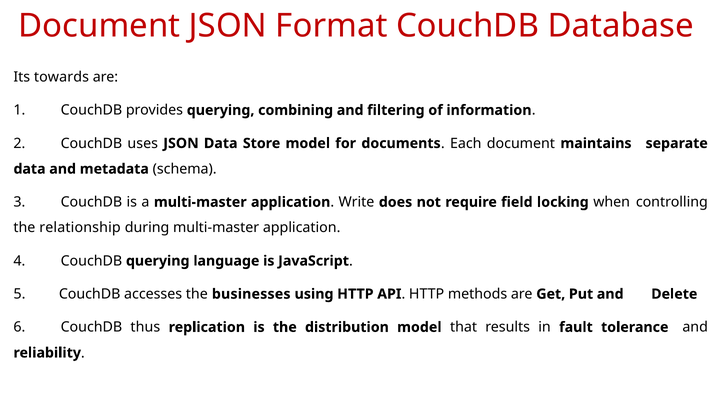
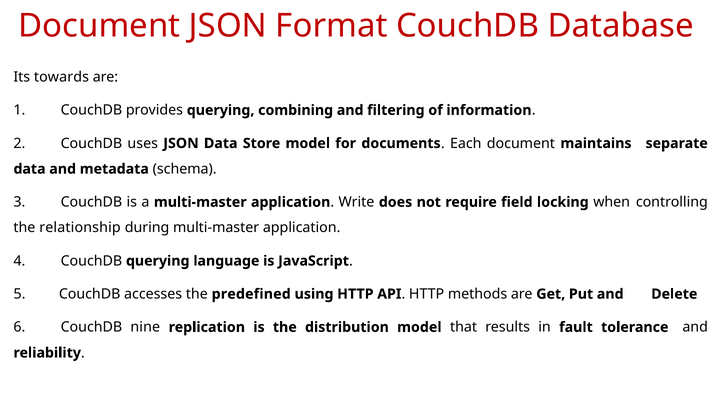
businesses: businesses -> predefined
thus: thus -> nine
